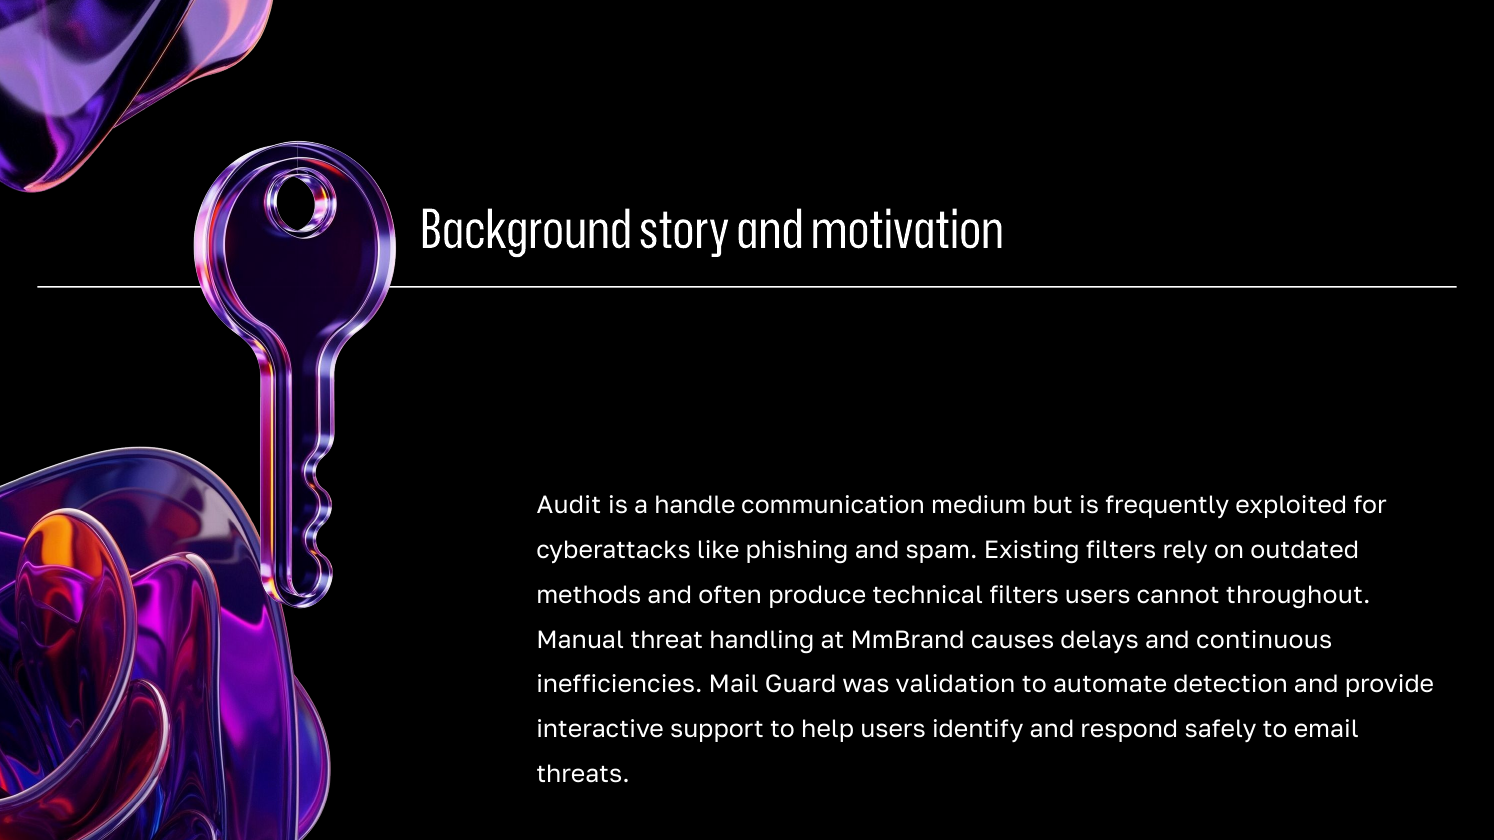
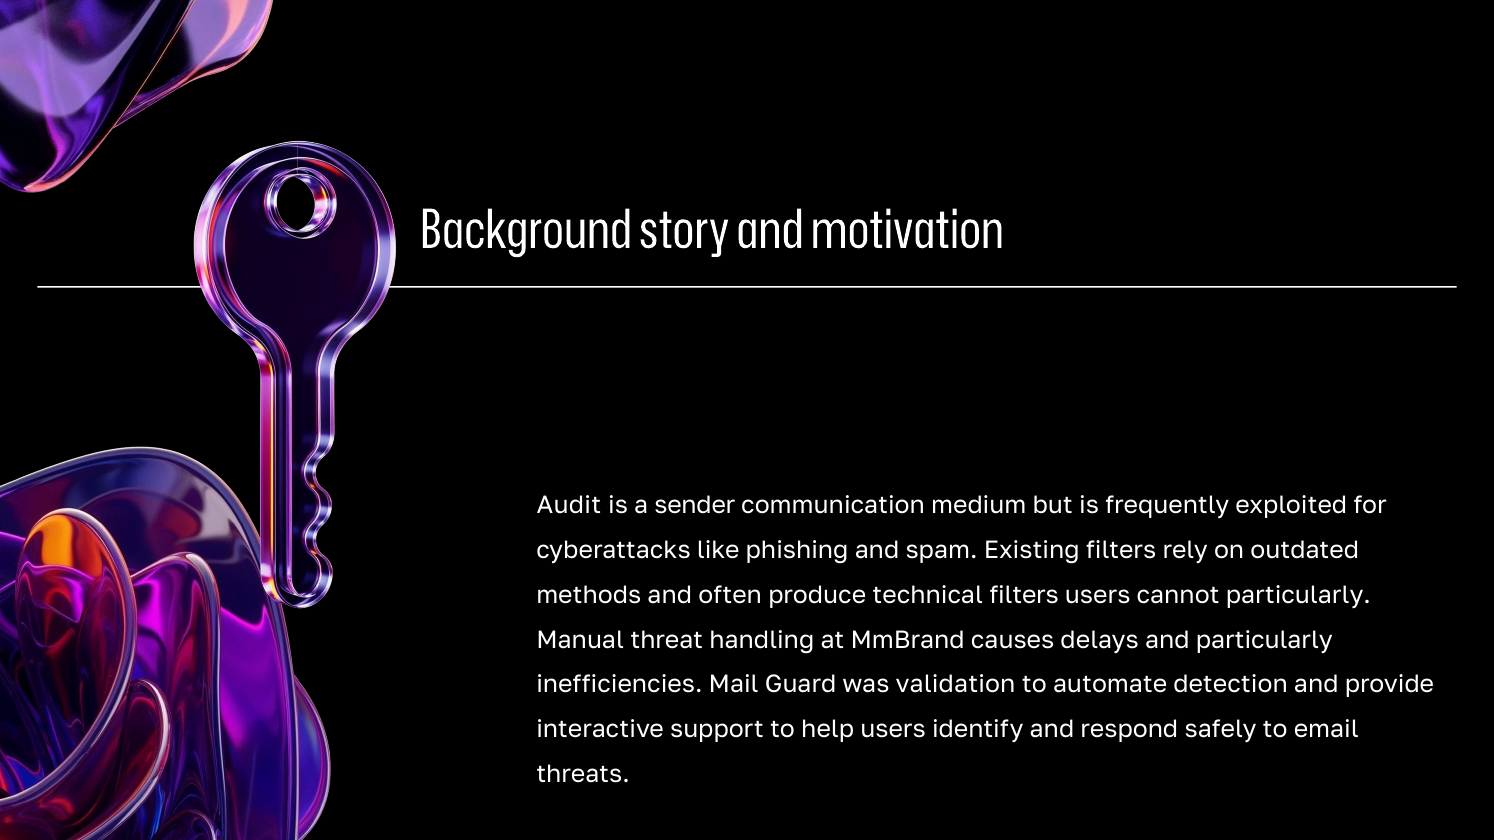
handle: handle -> sender
cannot throughout: throughout -> particularly
and continuous: continuous -> particularly
